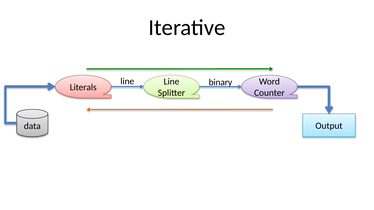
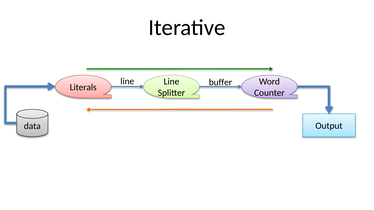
binary: binary -> buffer
